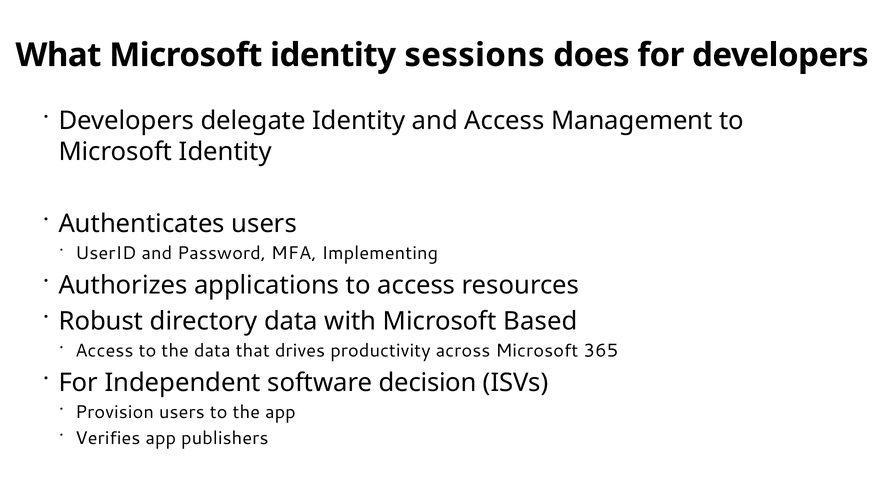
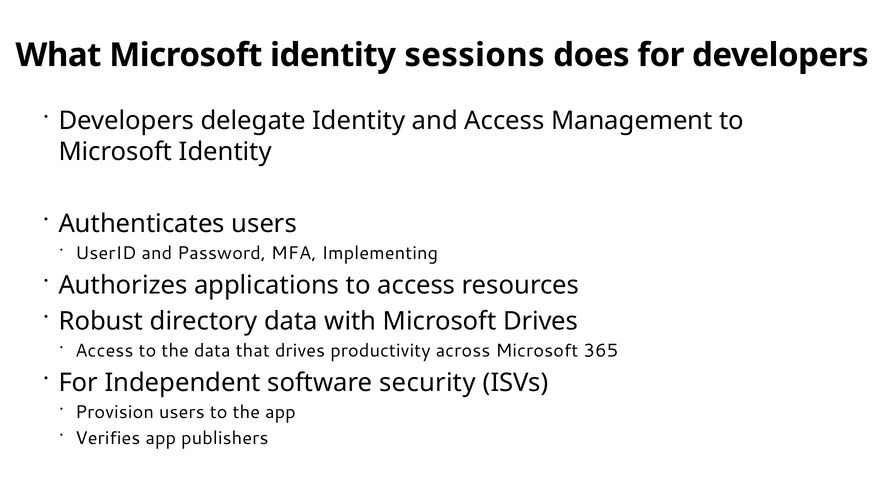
Microsoft Based: Based -> Drives
decision: decision -> security
